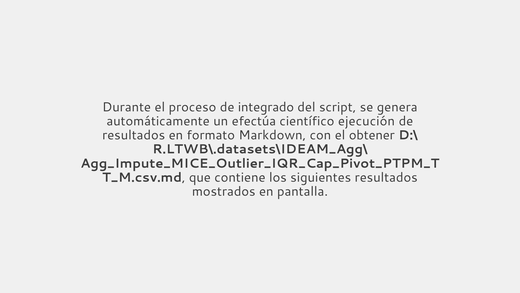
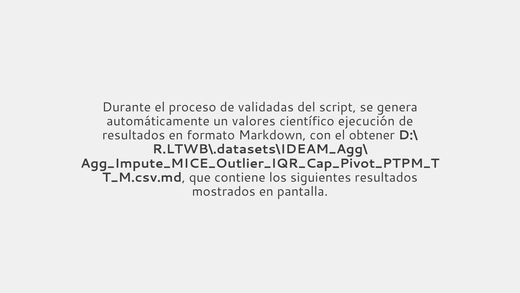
integrado: integrado -> validadas
efectúa: efectúa -> valores
